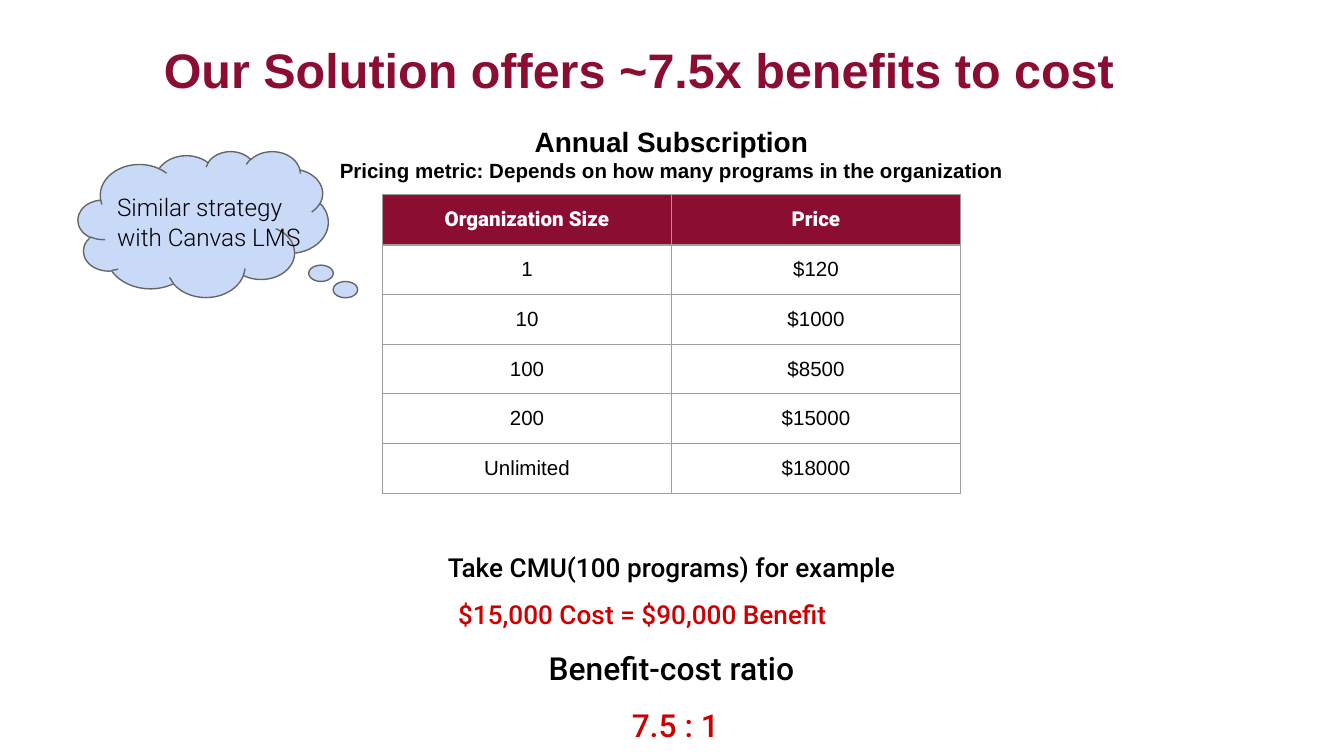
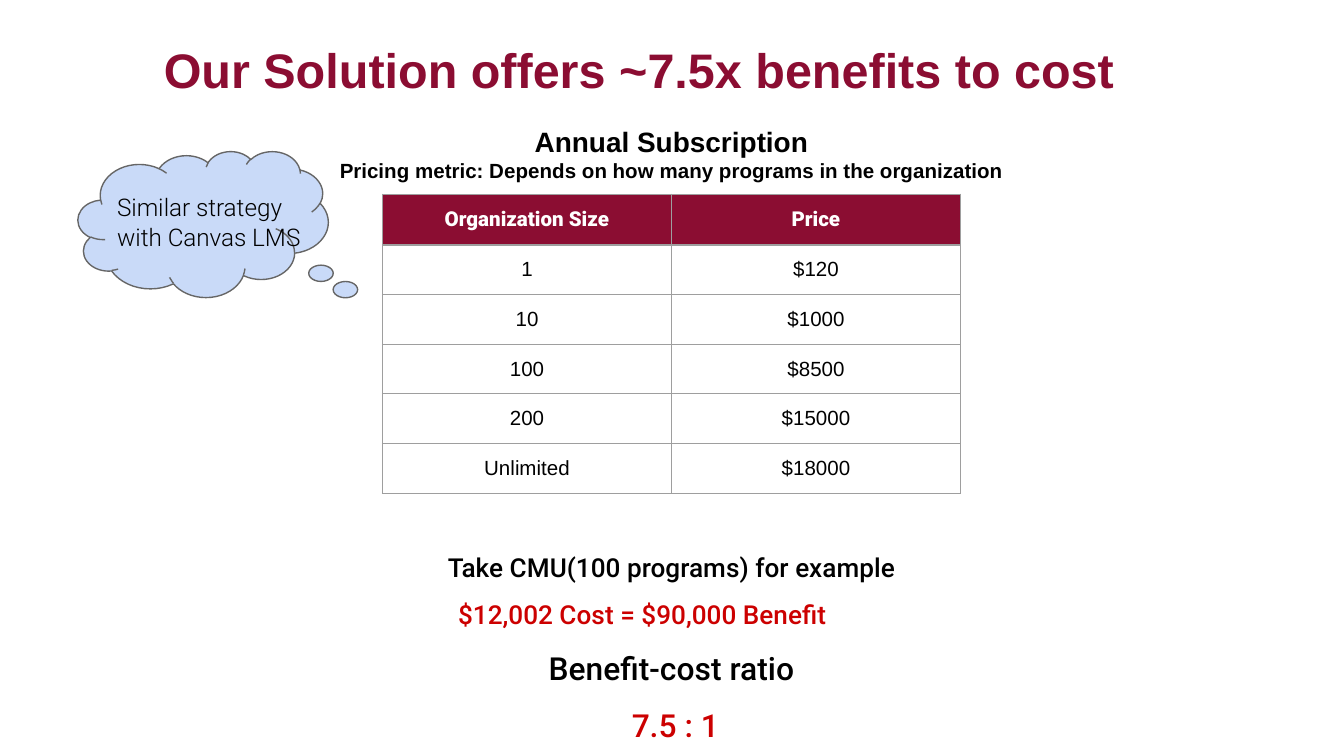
$15,000: $15,000 -> $12,002
